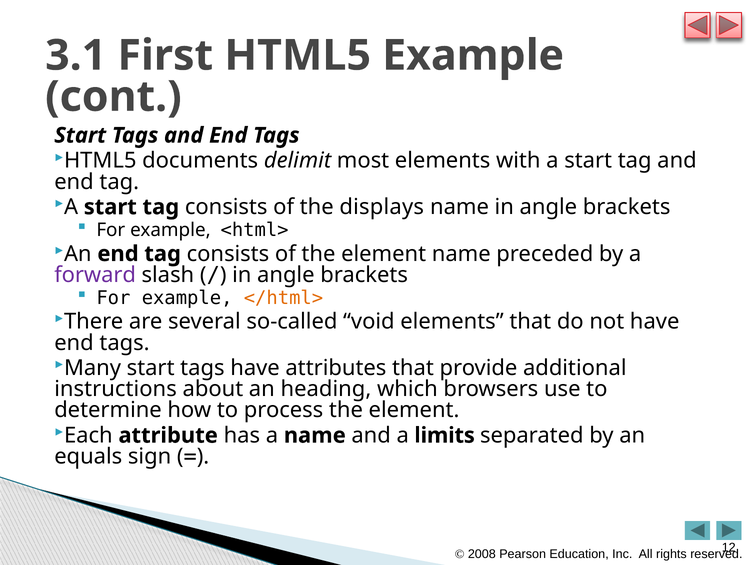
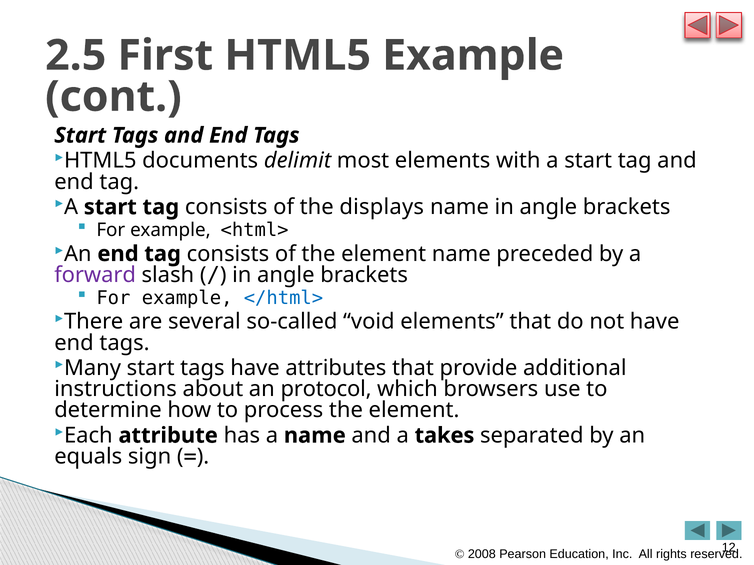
3.1: 3.1 -> 2.5
</html> colour: orange -> blue
heading: heading -> protocol
limits: limits -> takes
